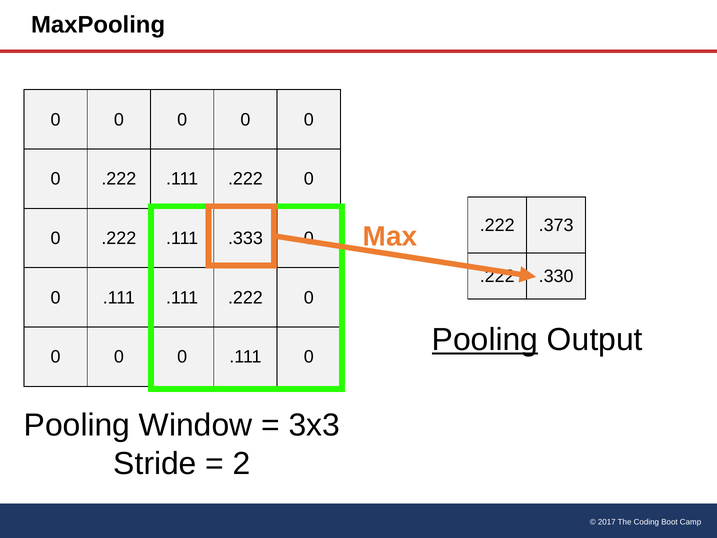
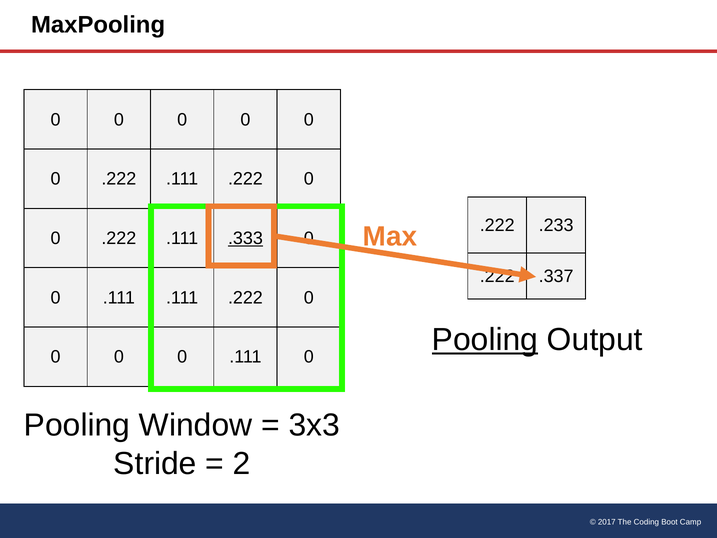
.373: .373 -> .233
.333 underline: none -> present
.330: .330 -> .337
